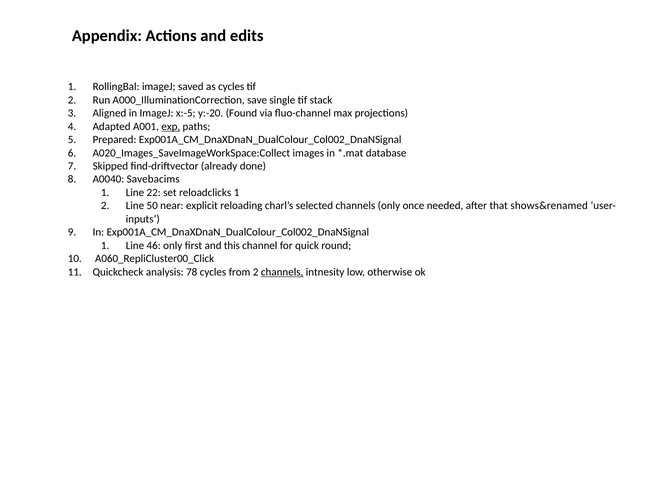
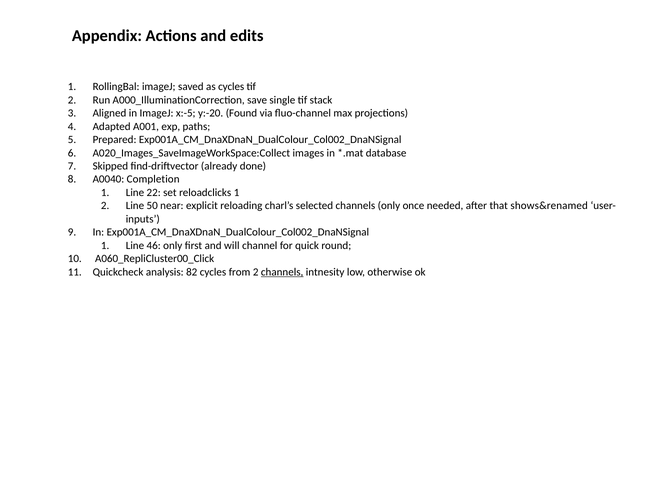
exp underline: present -> none
Savebacims: Savebacims -> Completion
this: this -> will
78: 78 -> 82
